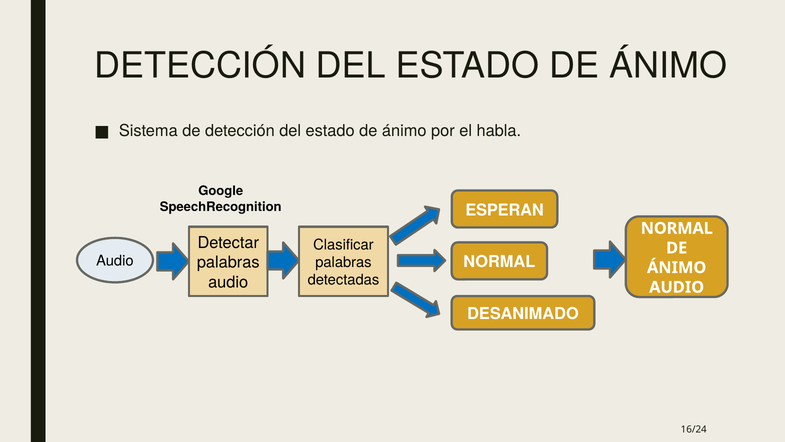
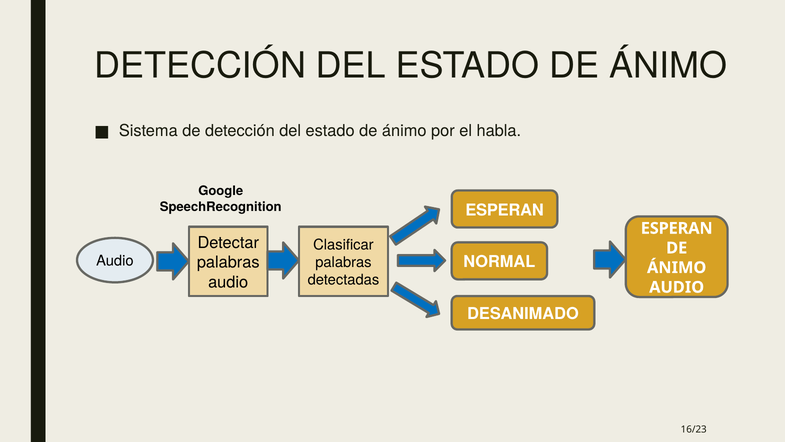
NORMAL at (677, 228): NORMAL -> ESPERAN
16/24: 16/24 -> 16/23
